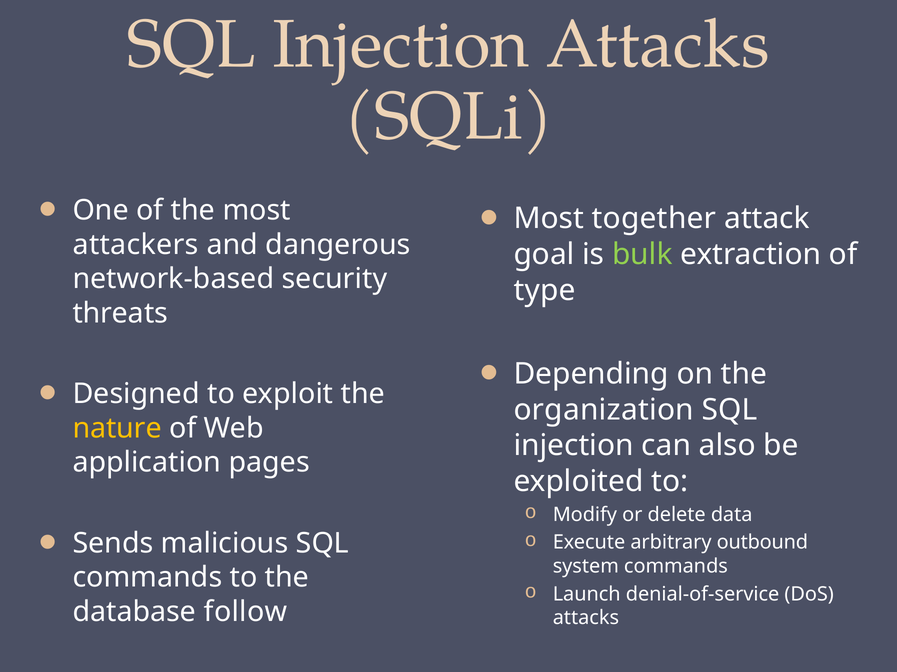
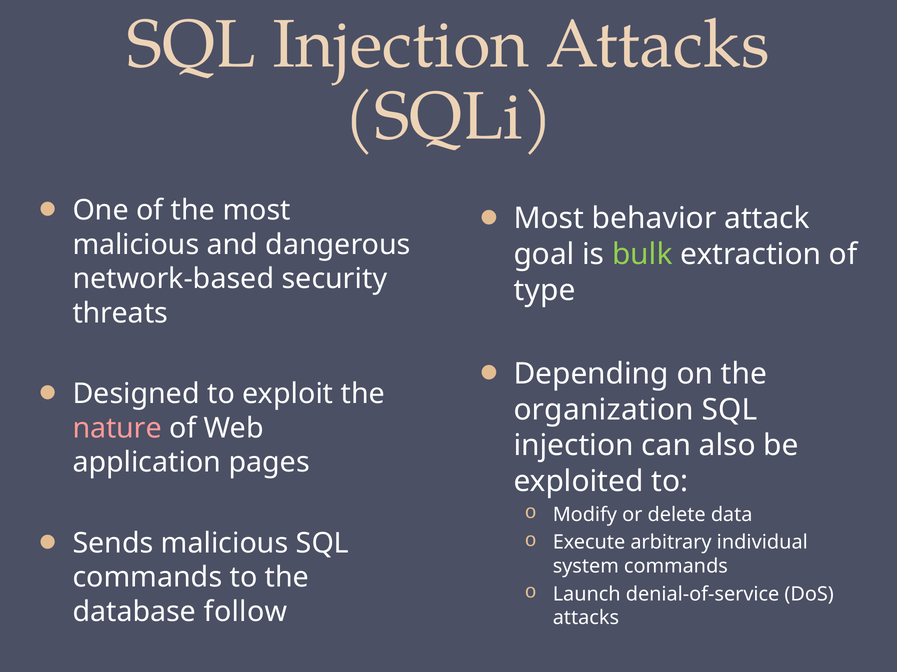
together: together -> behavior
attackers at (136, 245): attackers -> malicious
nature colour: yellow -> pink
outbound: outbound -> individual
